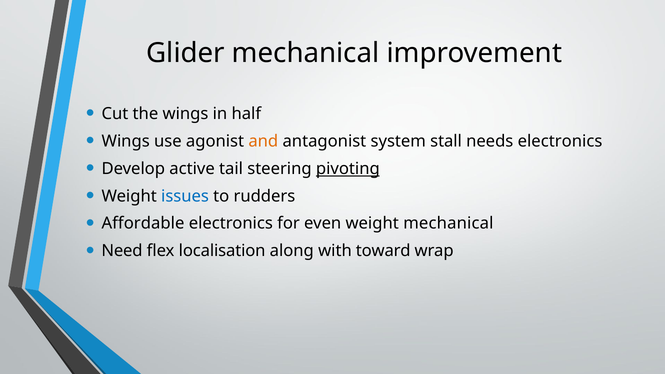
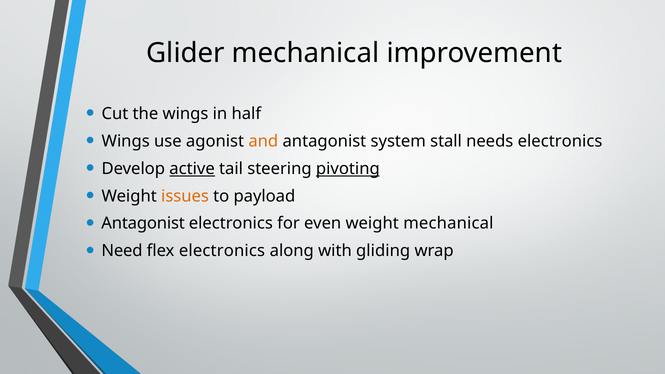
active underline: none -> present
issues colour: blue -> orange
rudders: rudders -> payload
Affordable at (143, 224): Affordable -> Antagonist
flex localisation: localisation -> electronics
toward: toward -> gliding
